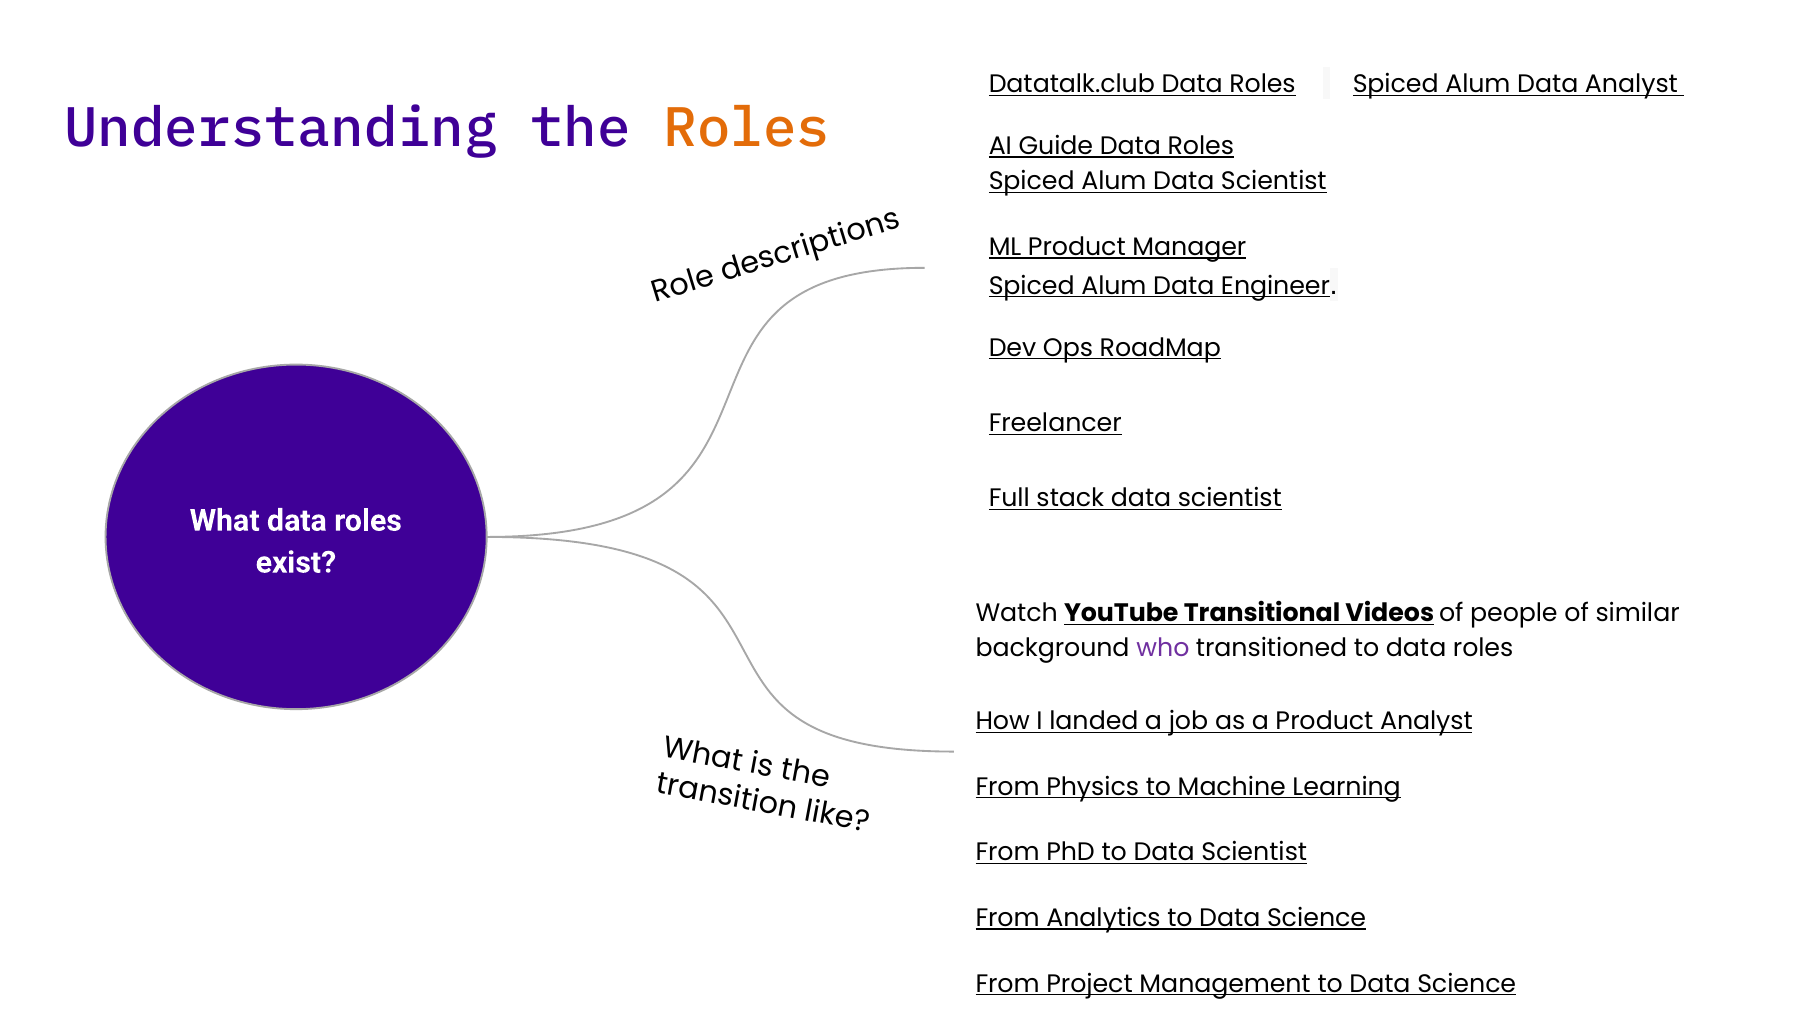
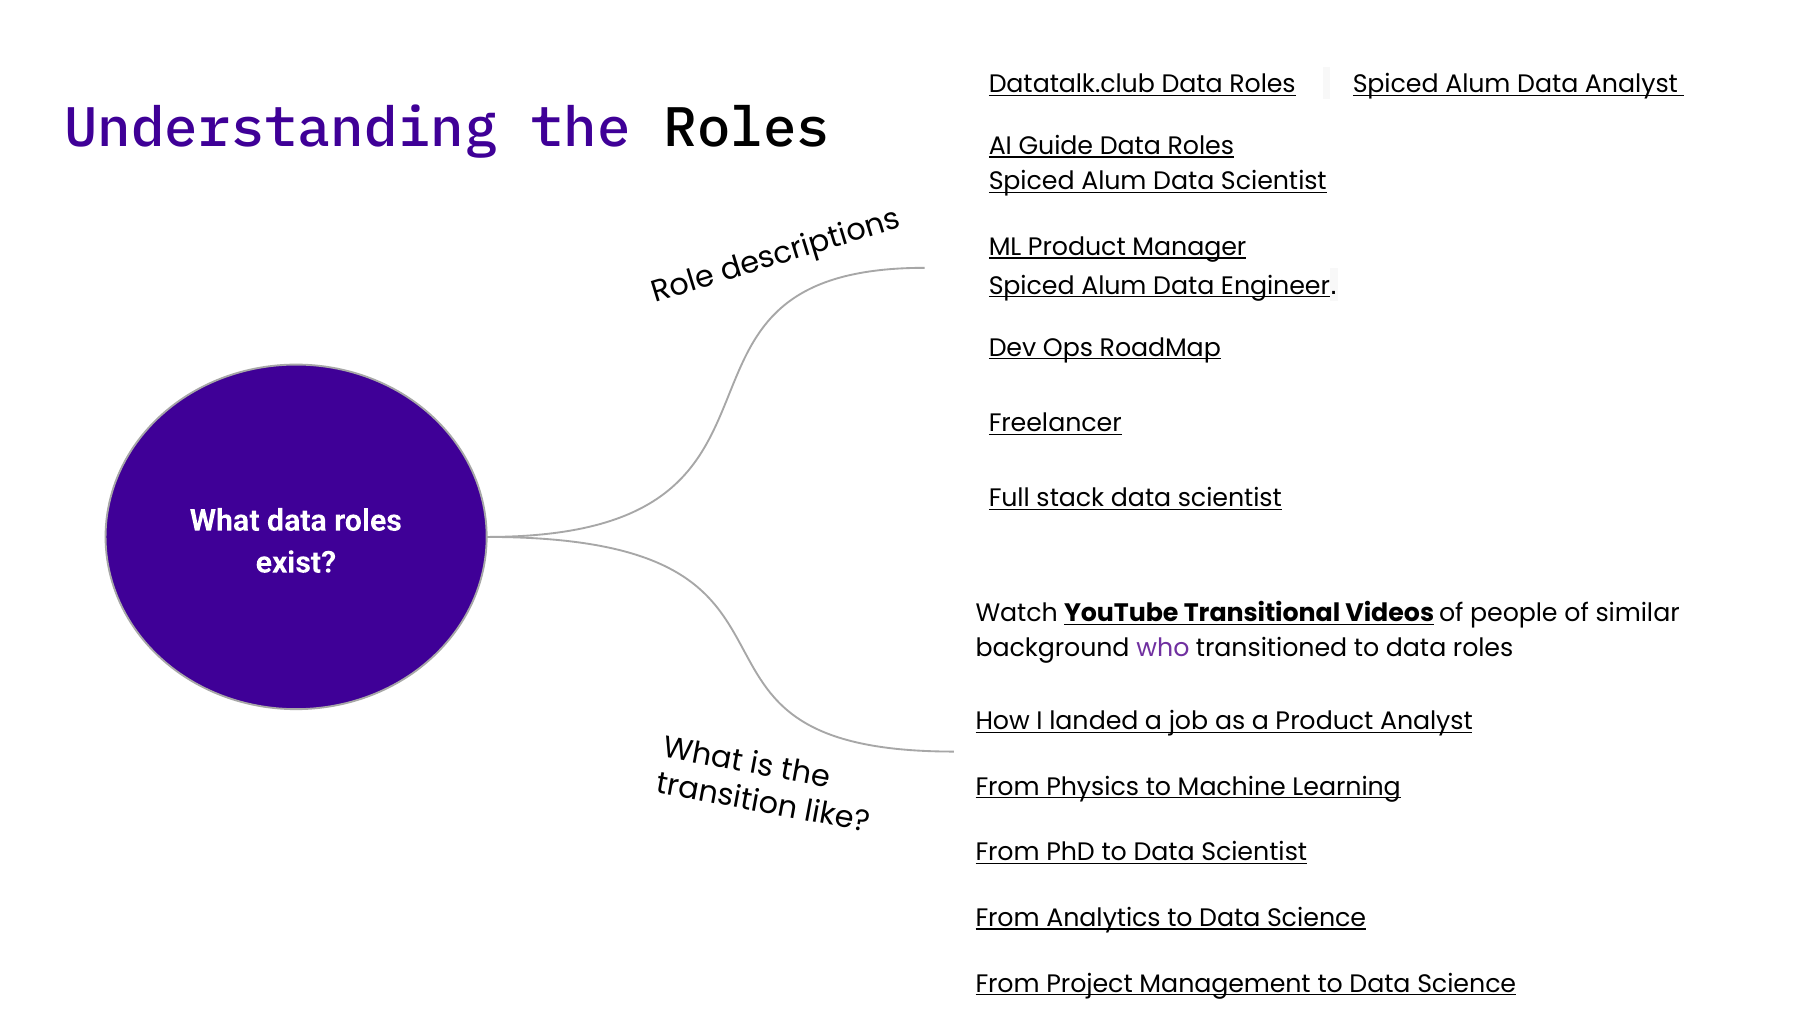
Roles at (747, 128) colour: orange -> black
